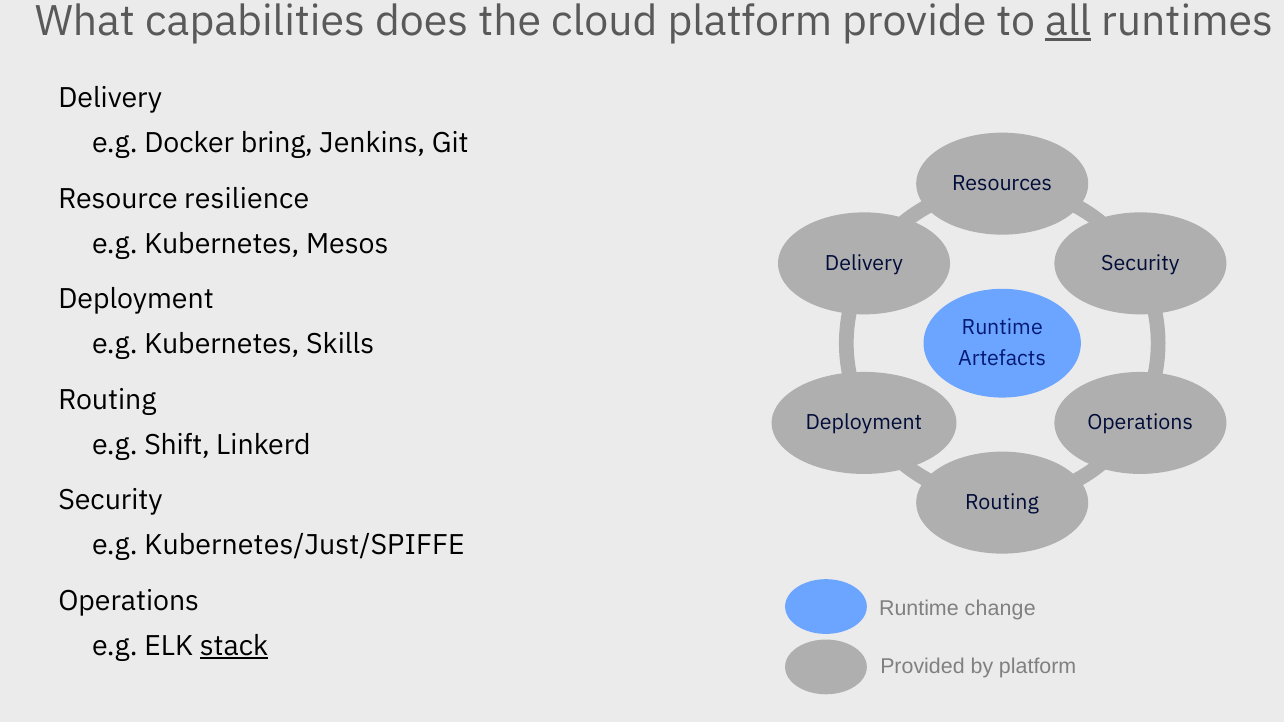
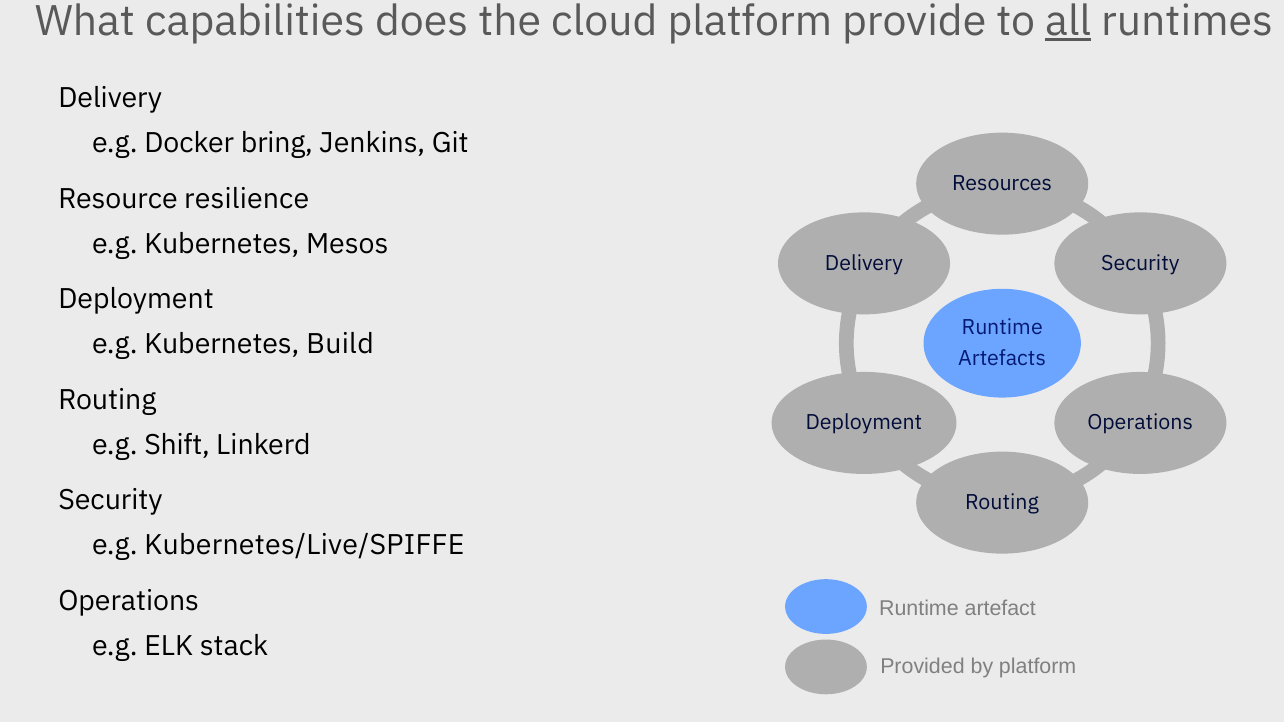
Skills: Skills -> Build
Kubernetes/Just/SPIFFE: Kubernetes/Just/SPIFFE -> Kubernetes/Live/SPIFFE
change: change -> artefact
stack underline: present -> none
